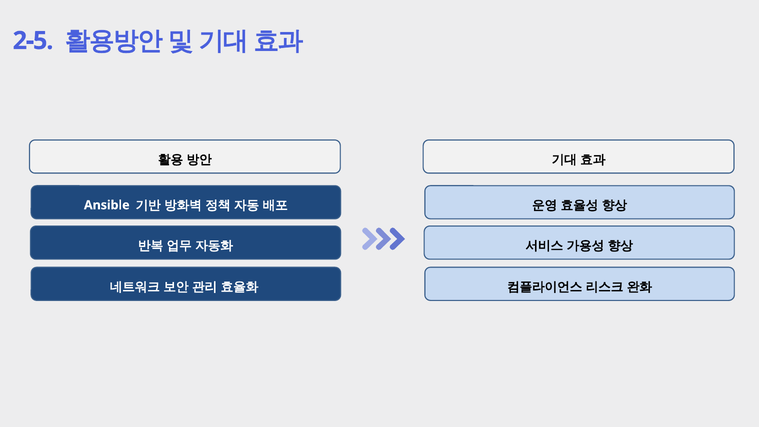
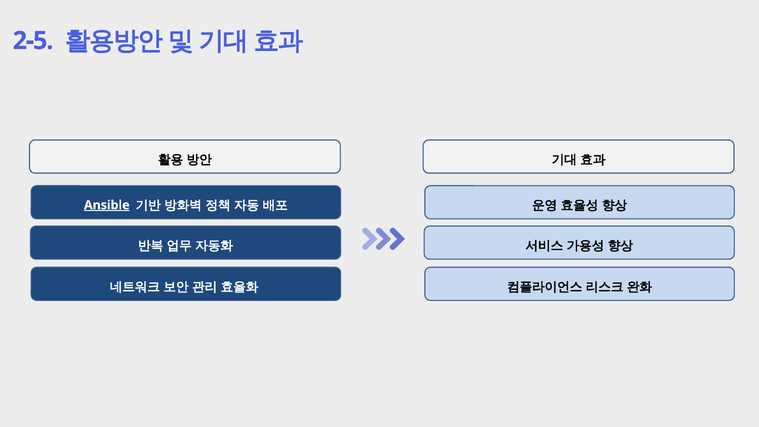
Ansible underline: none -> present
